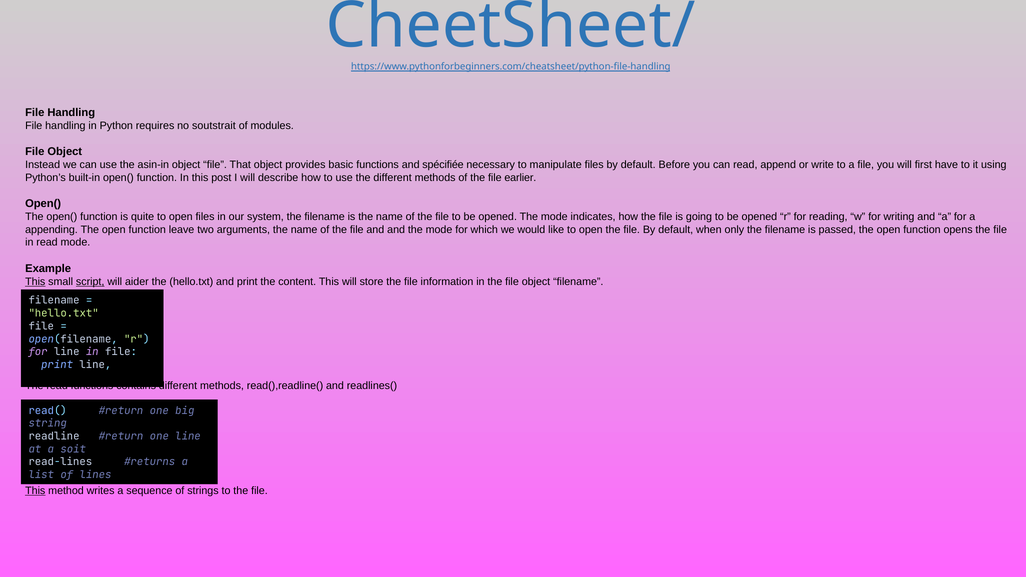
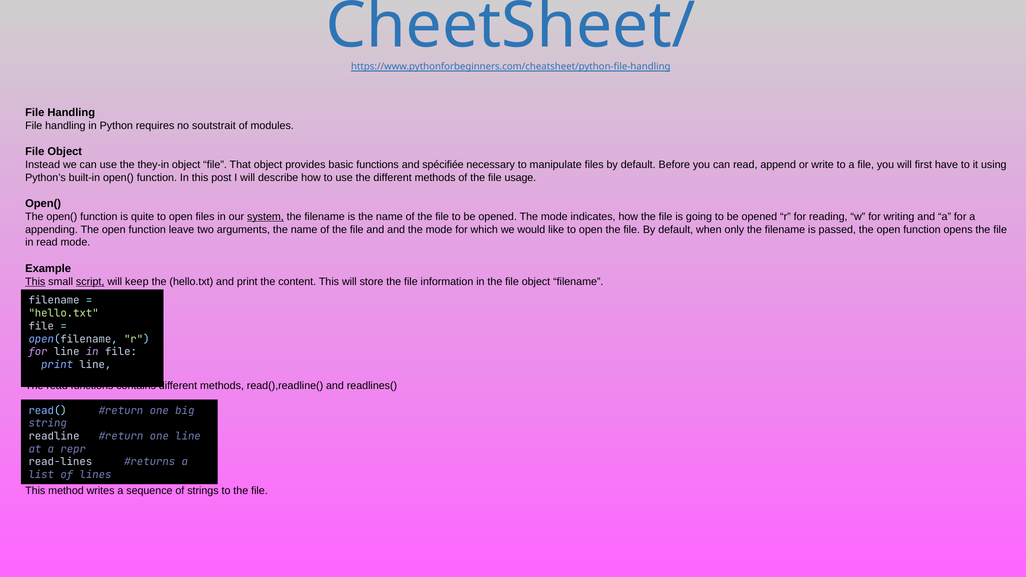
asin-in: asin-in -> they-in
earlier: earlier -> usage
system underline: none -> present
aider: aider -> keep
soit: soit -> repr
This at (35, 491) underline: present -> none
